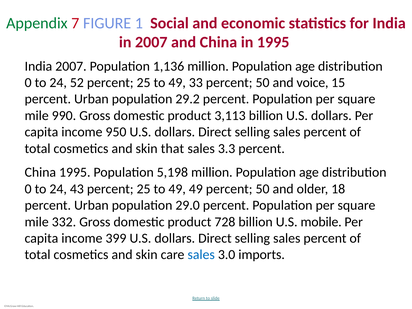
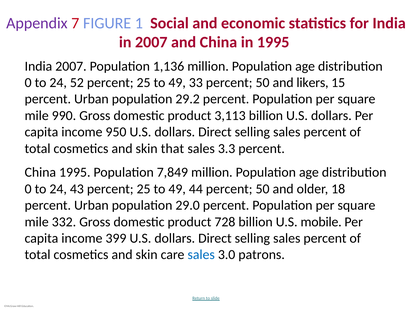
Appendix colour: green -> purple
voice: voice -> likers
5,198: 5,198 -> 7,849
49 49: 49 -> 44
imports: imports -> patrons
